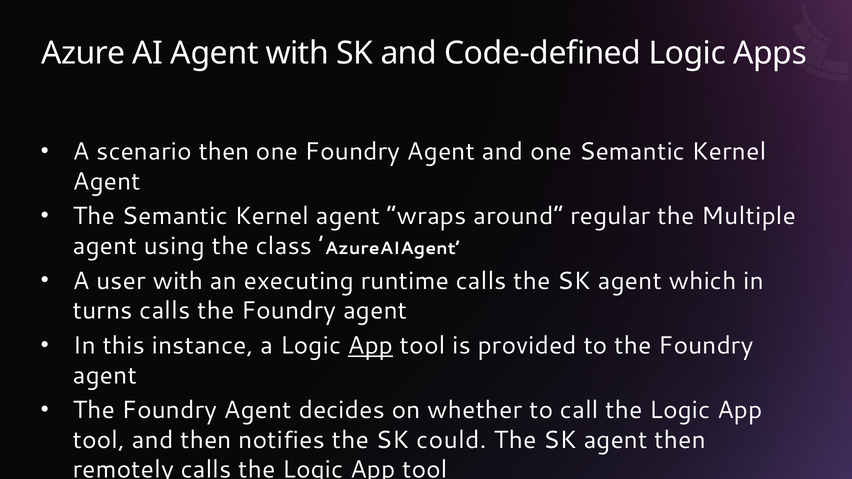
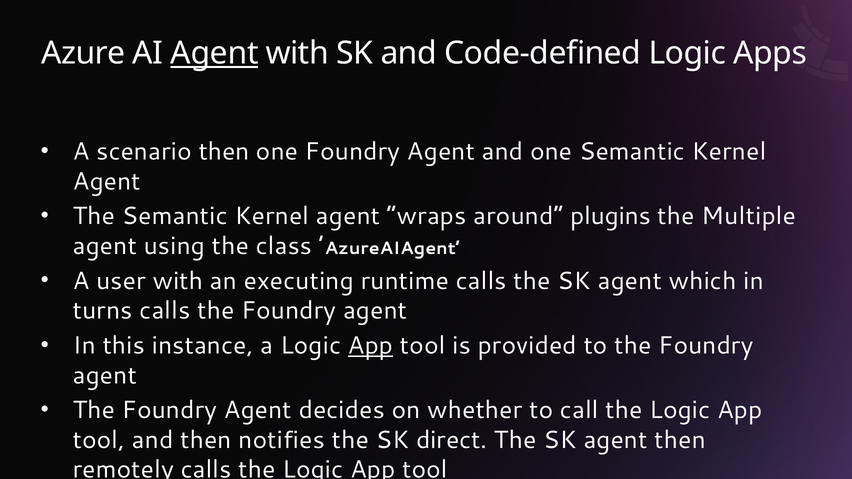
Agent at (215, 53) underline: none -> present
regular: regular -> plugins
could: could -> direct
